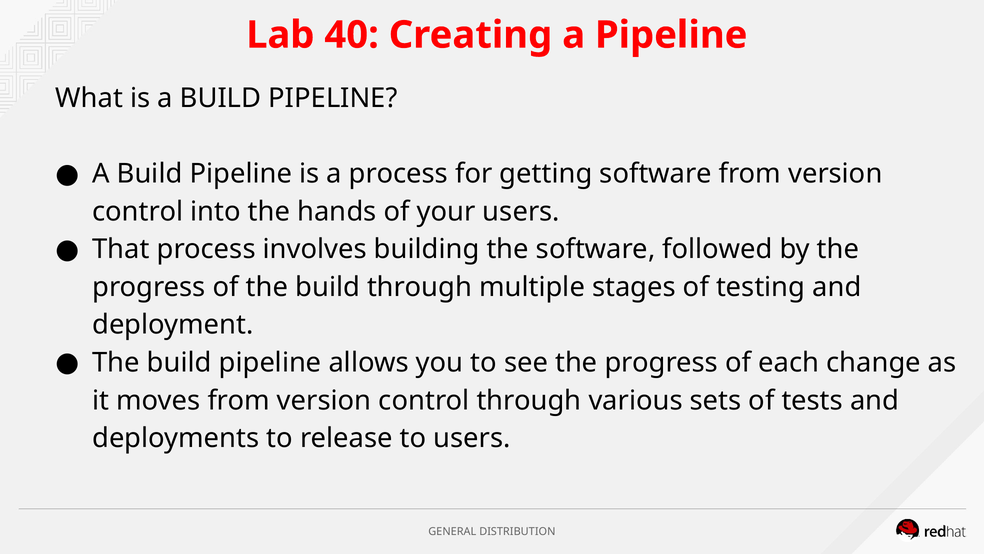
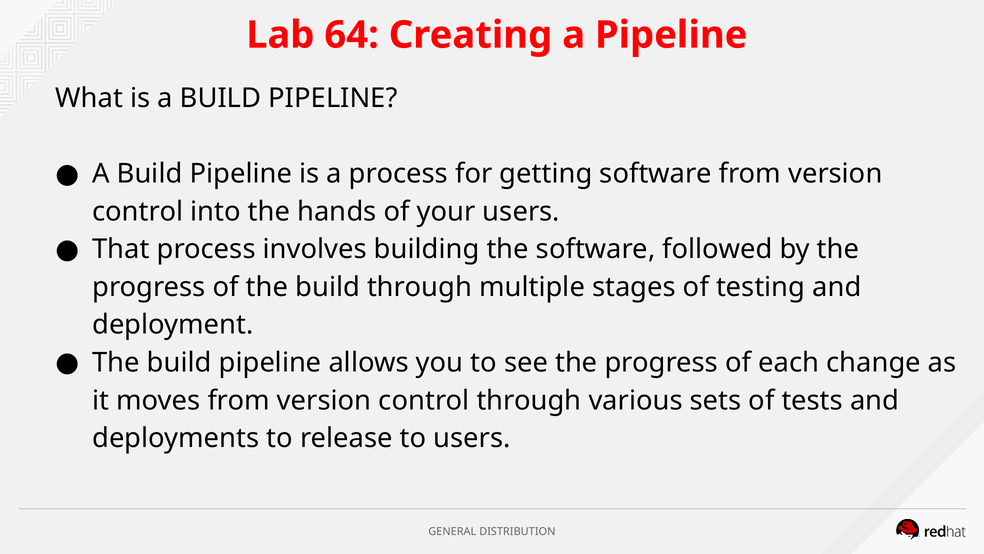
40: 40 -> 64
